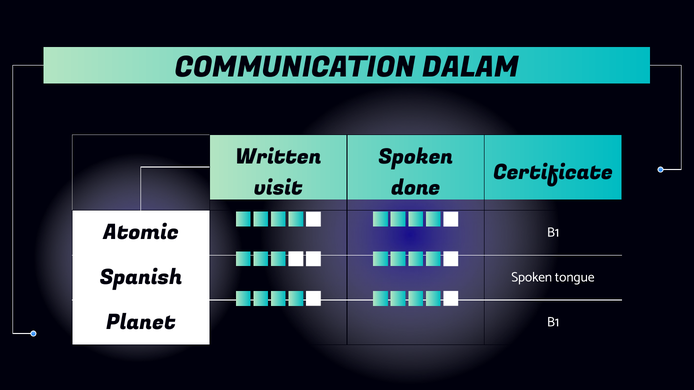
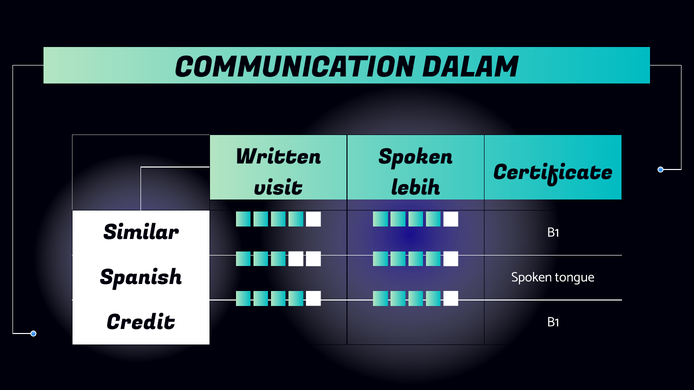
done: done -> lebih
Atomic: Atomic -> Similar
Planet: Planet -> Credit
